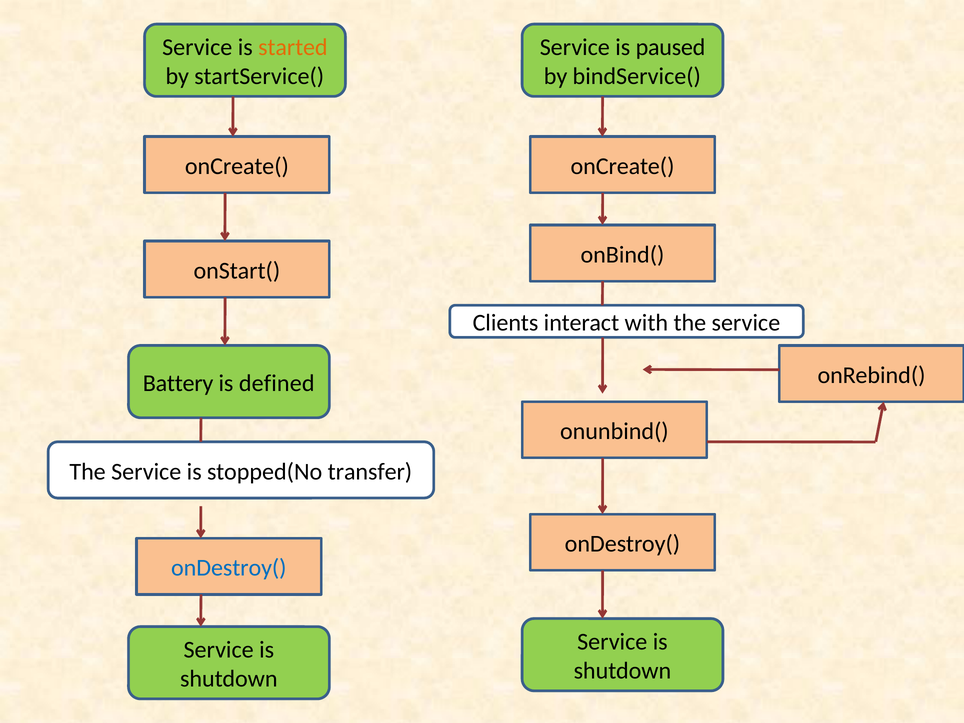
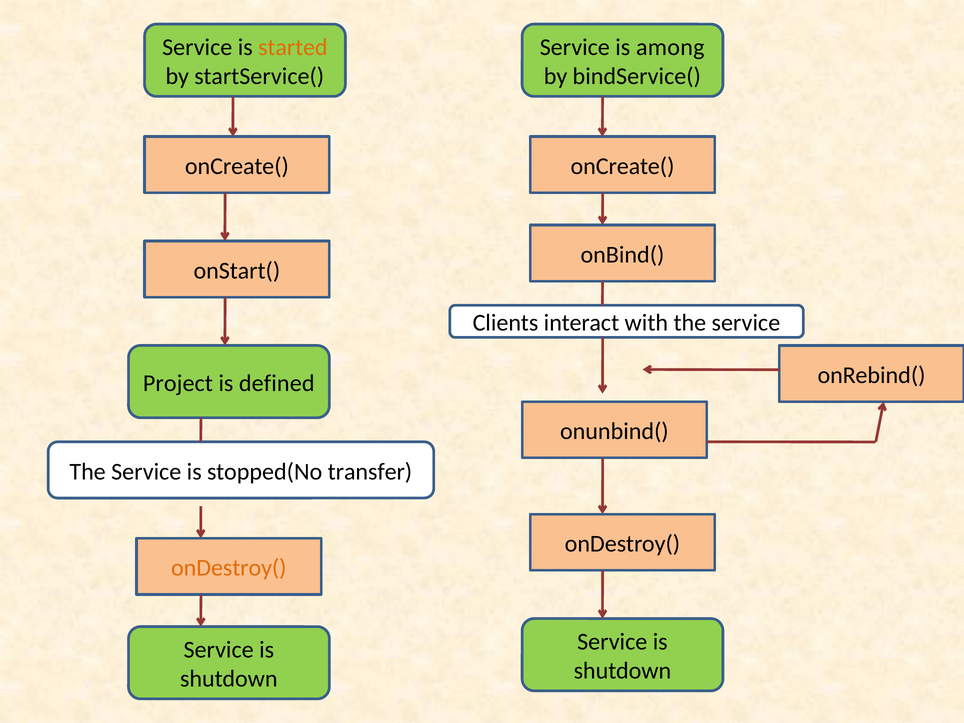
paused: paused -> among
Battery: Battery -> Project
onDestroy( at (229, 568) colour: blue -> orange
